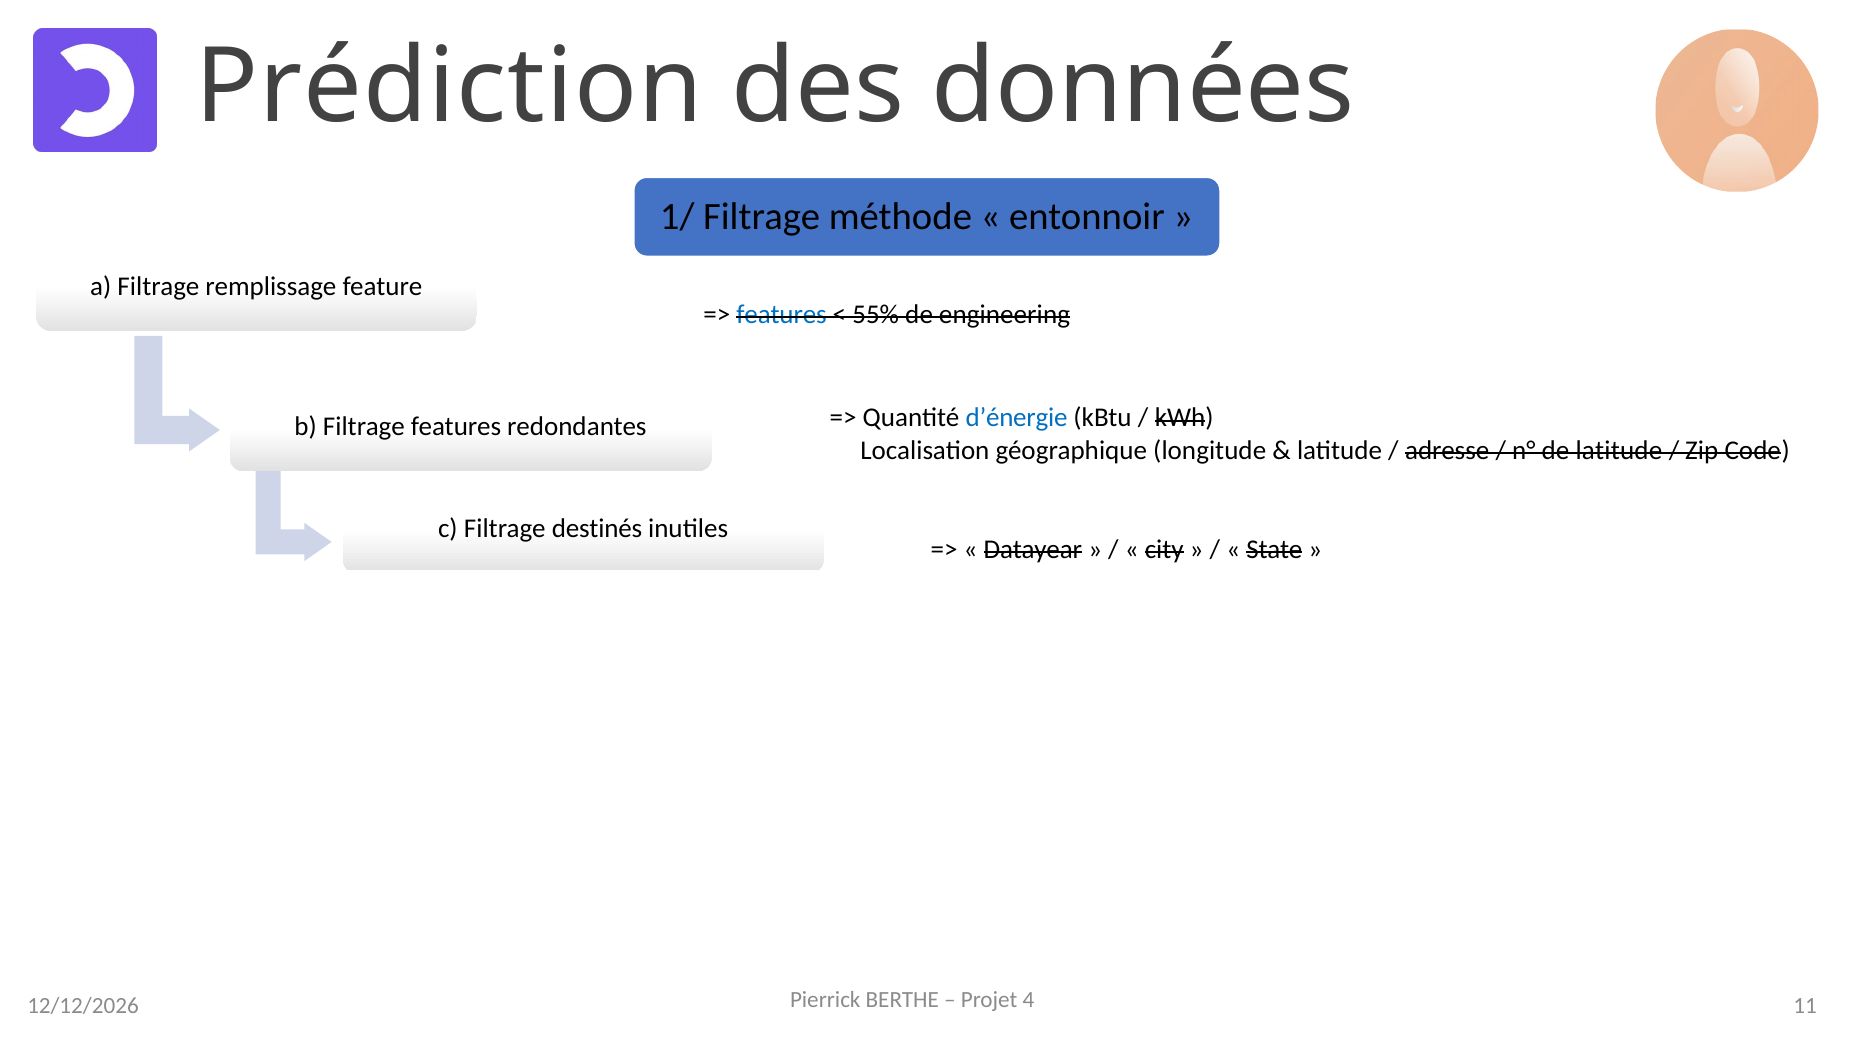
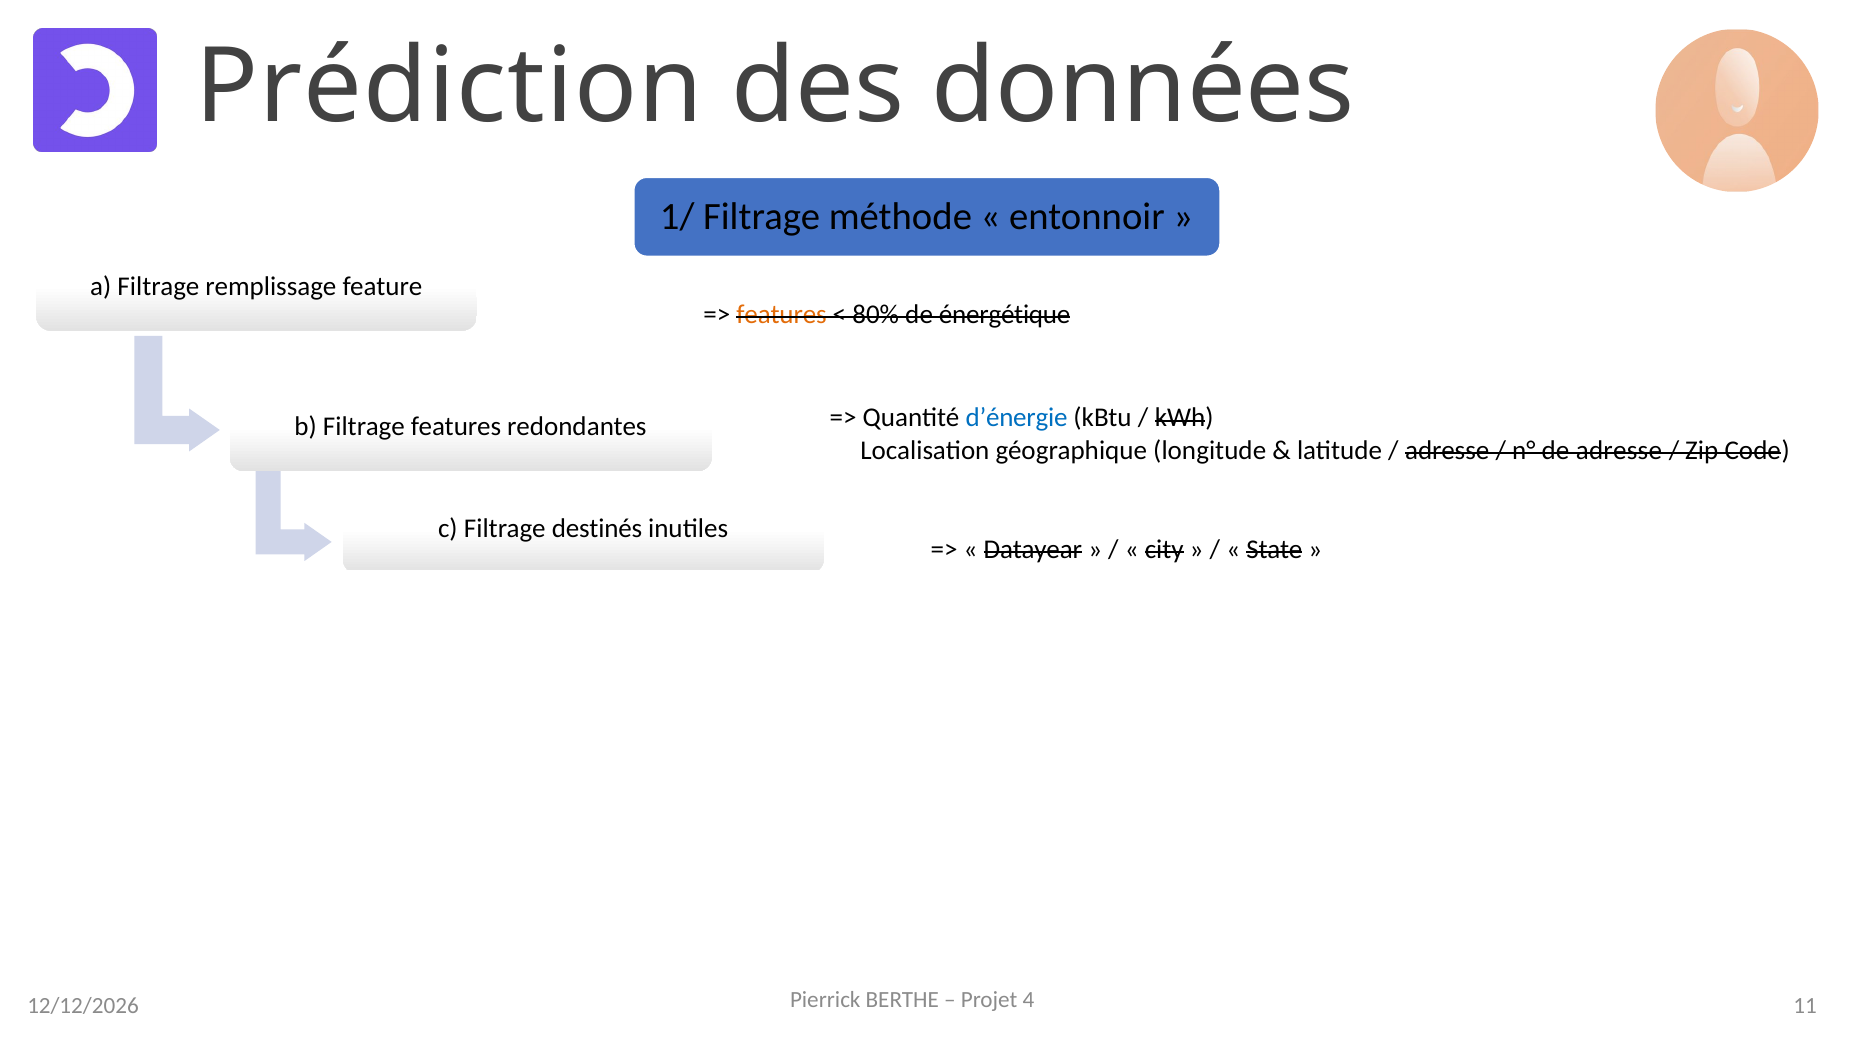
features at (782, 314) colour: blue -> orange
55%: 55% -> 80%
engineering: engineering -> énergétique
de latitude: latitude -> adresse
